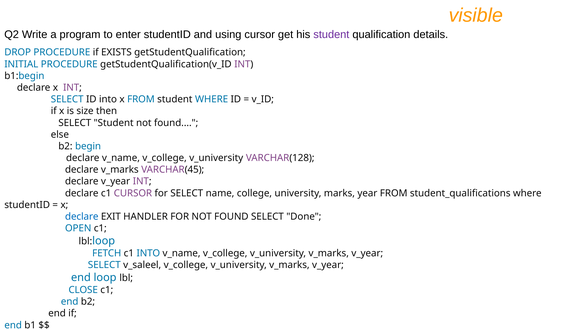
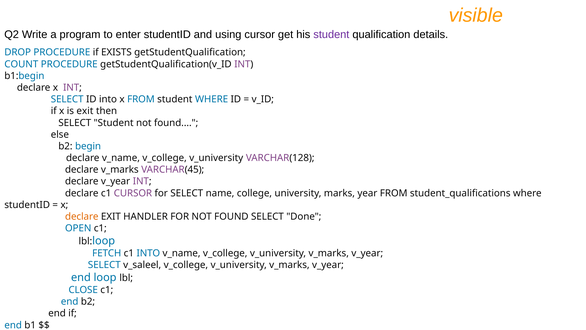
INITIAL: INITIAL -> COUNT
is size: size -> exit
declare at (82, 216) colour: blue -> orange
